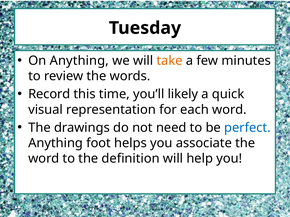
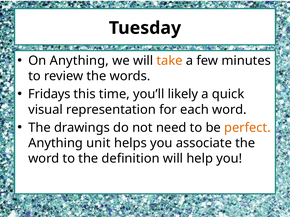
Record: Record -> Fridays
perfect colour: blue -> orange
foot: foot -> unit
